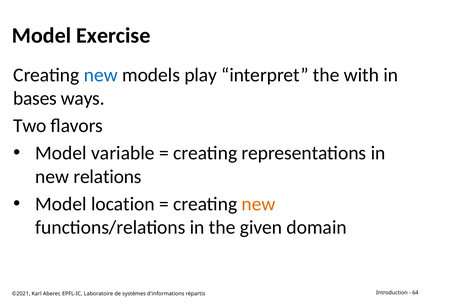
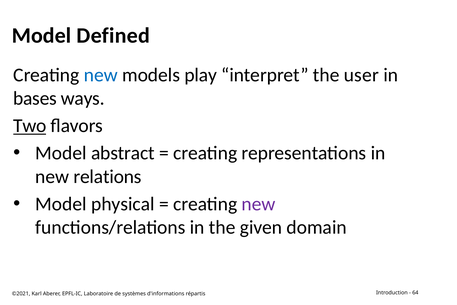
Exercise: Exercise -> Defined
with: with -> user
Two underline: none -> present
variable: variable -> abstract
location: location -> physical
new at (259, 204) colour: orange -> purple
